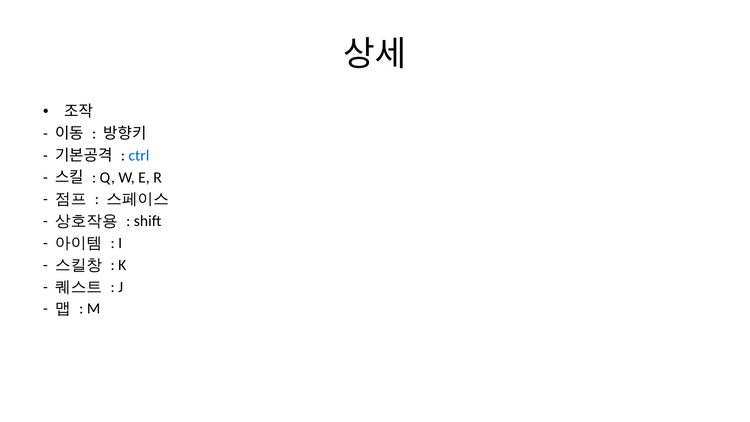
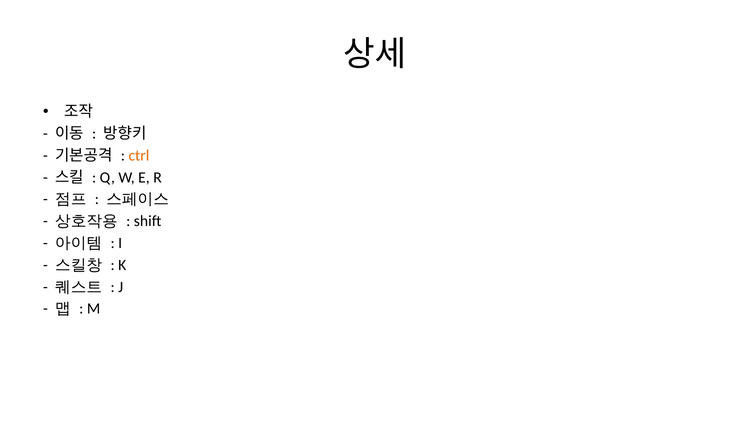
ctrl colour: blue -> orange
